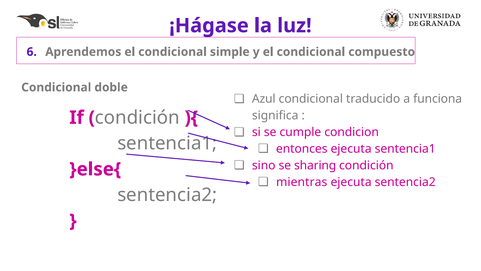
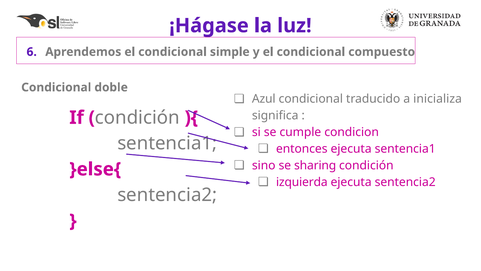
funciona: funciona -> inicializa
mientras: mientras -> izquierda
